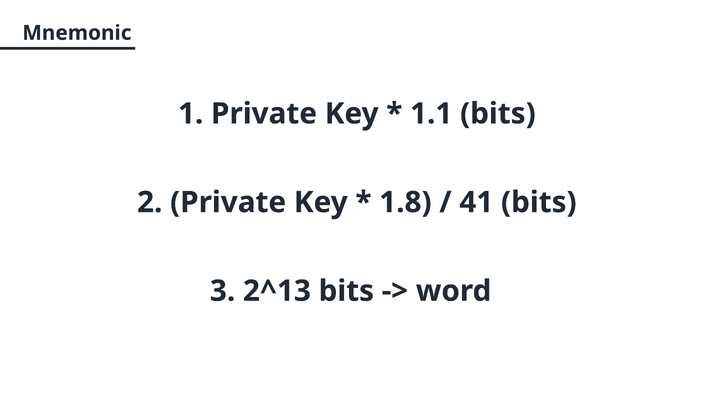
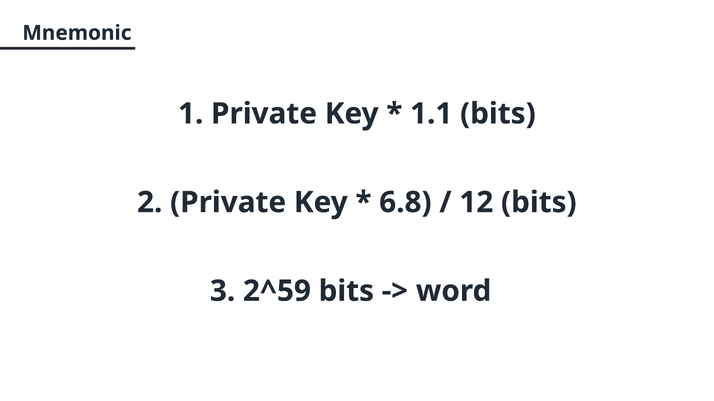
1.8: 1.8 -> 6.8
41: 41 -> 12
2^13: 2^13 -> 2^59
